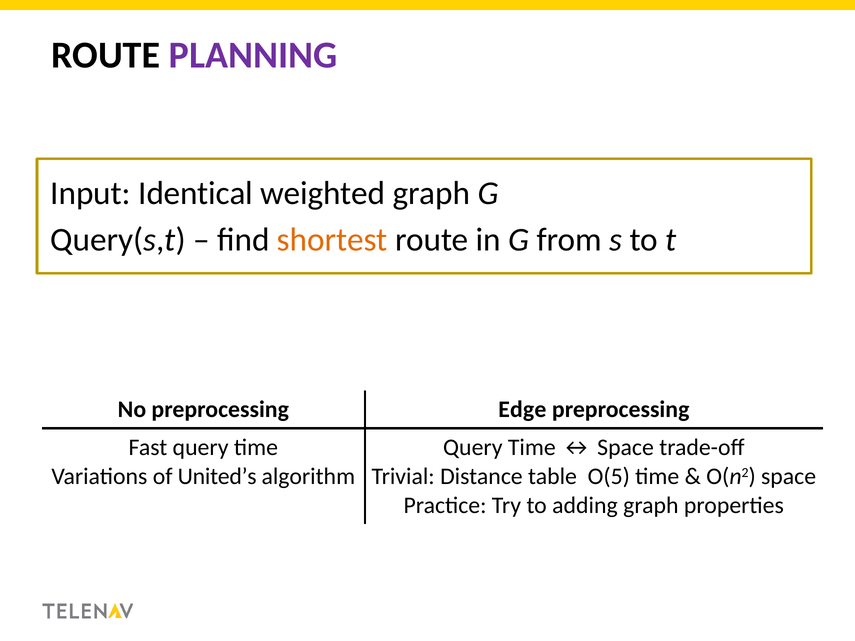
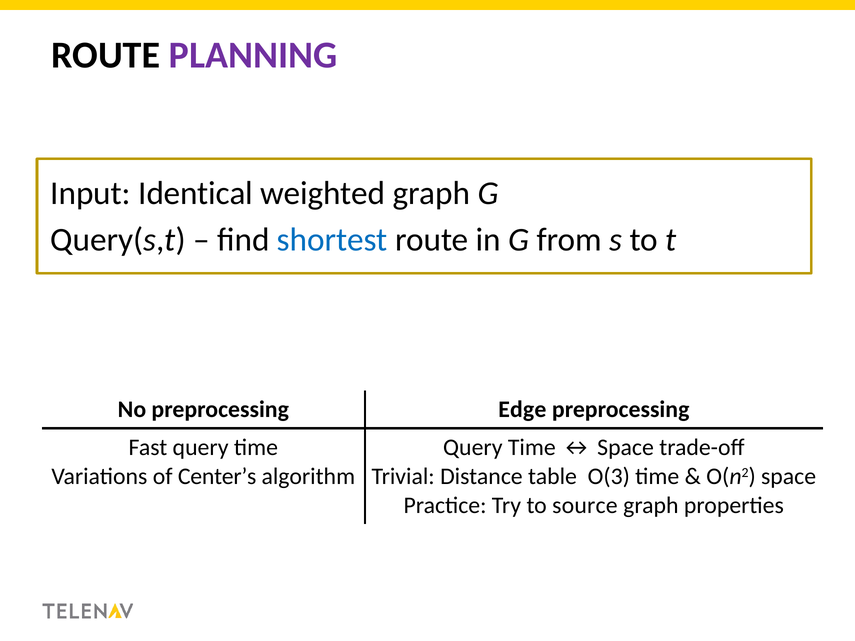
shortest colour: orange -> blue
United’s: United’s -> Center’s
O(5: O(5 -> O(3
adding: adding -> source
